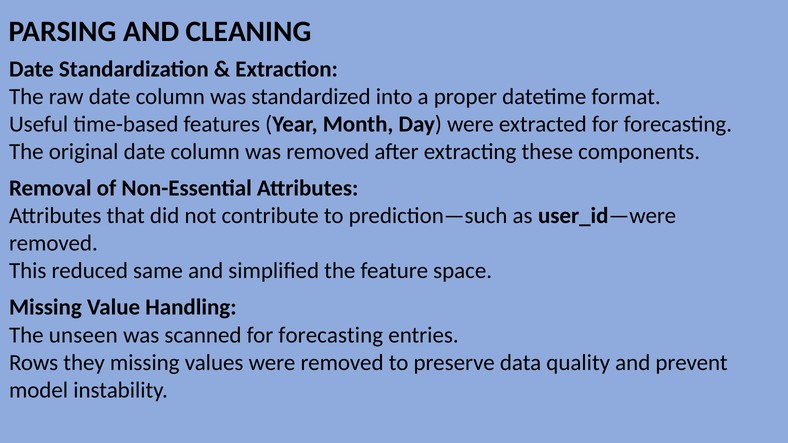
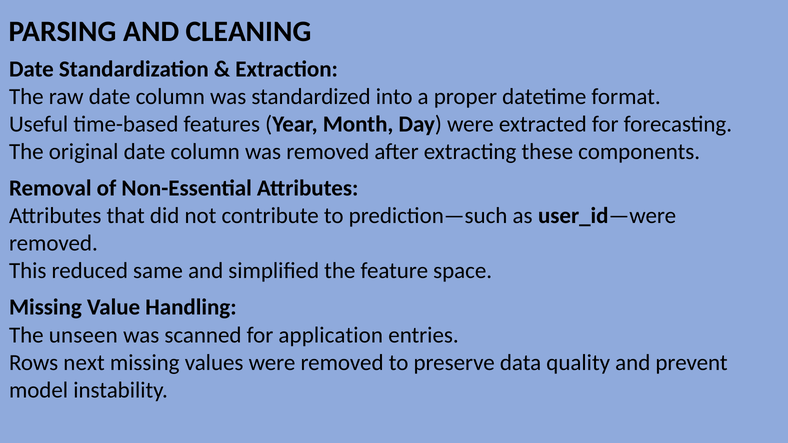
scanned for forecasting: forecasting -> application
they: they -> next
